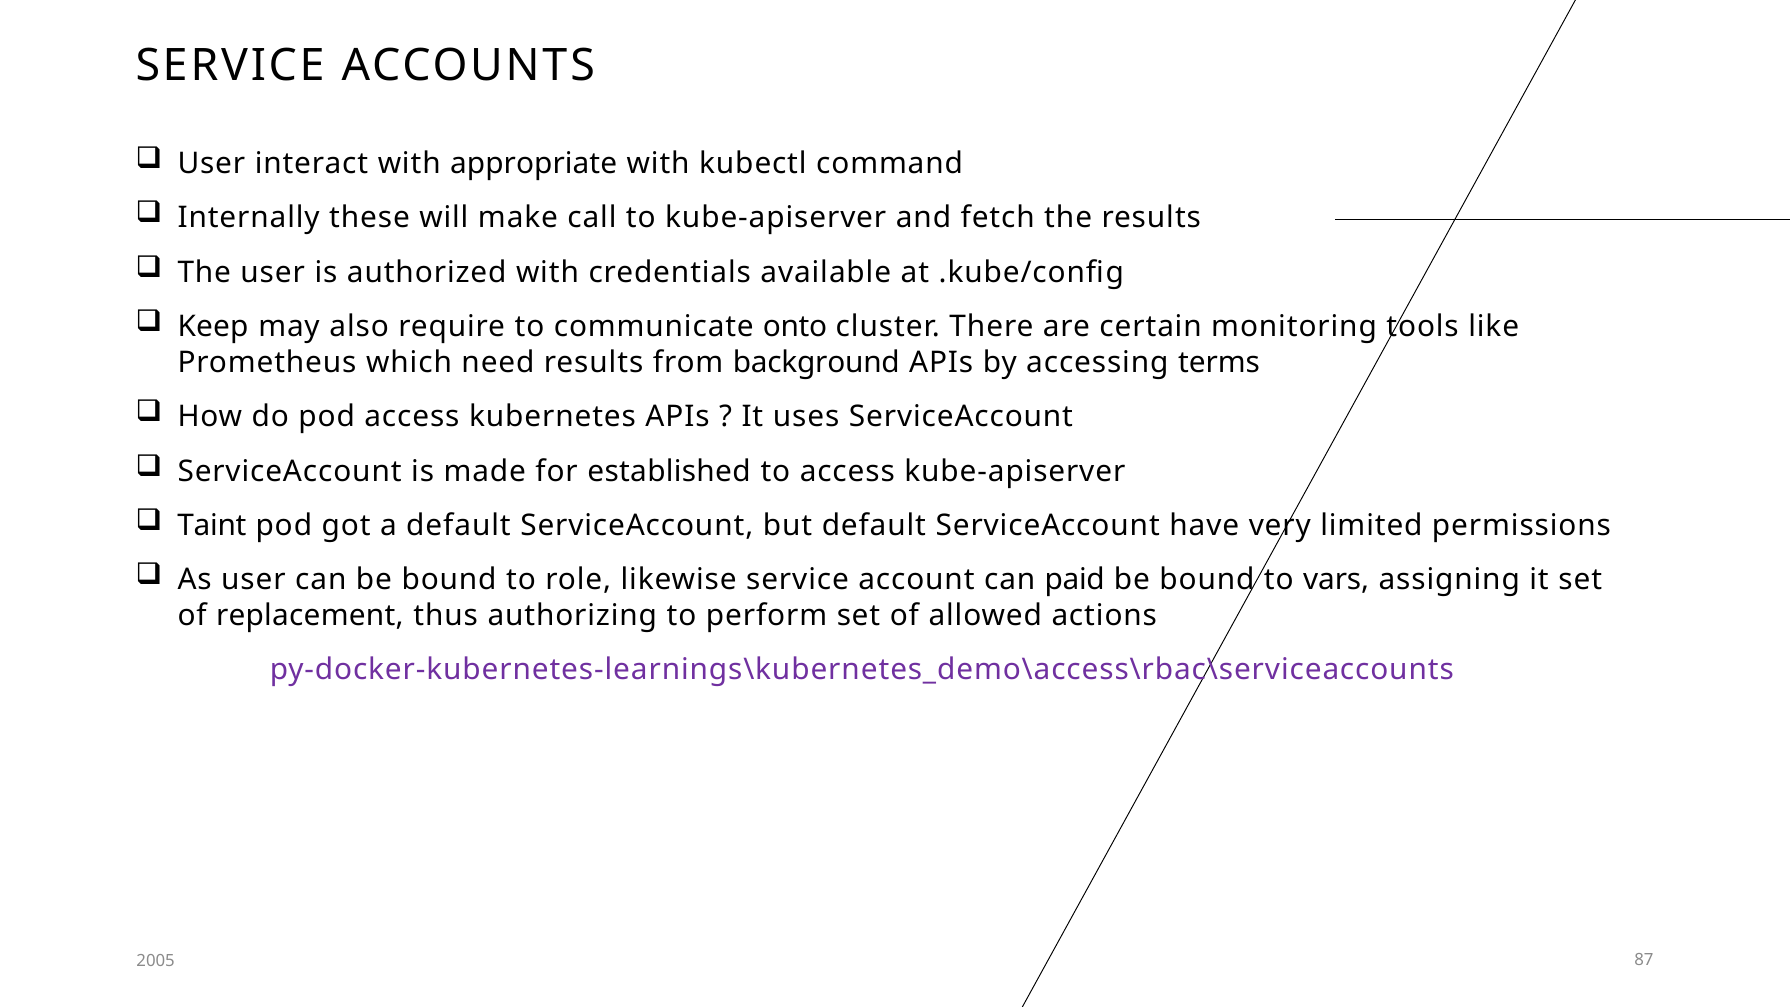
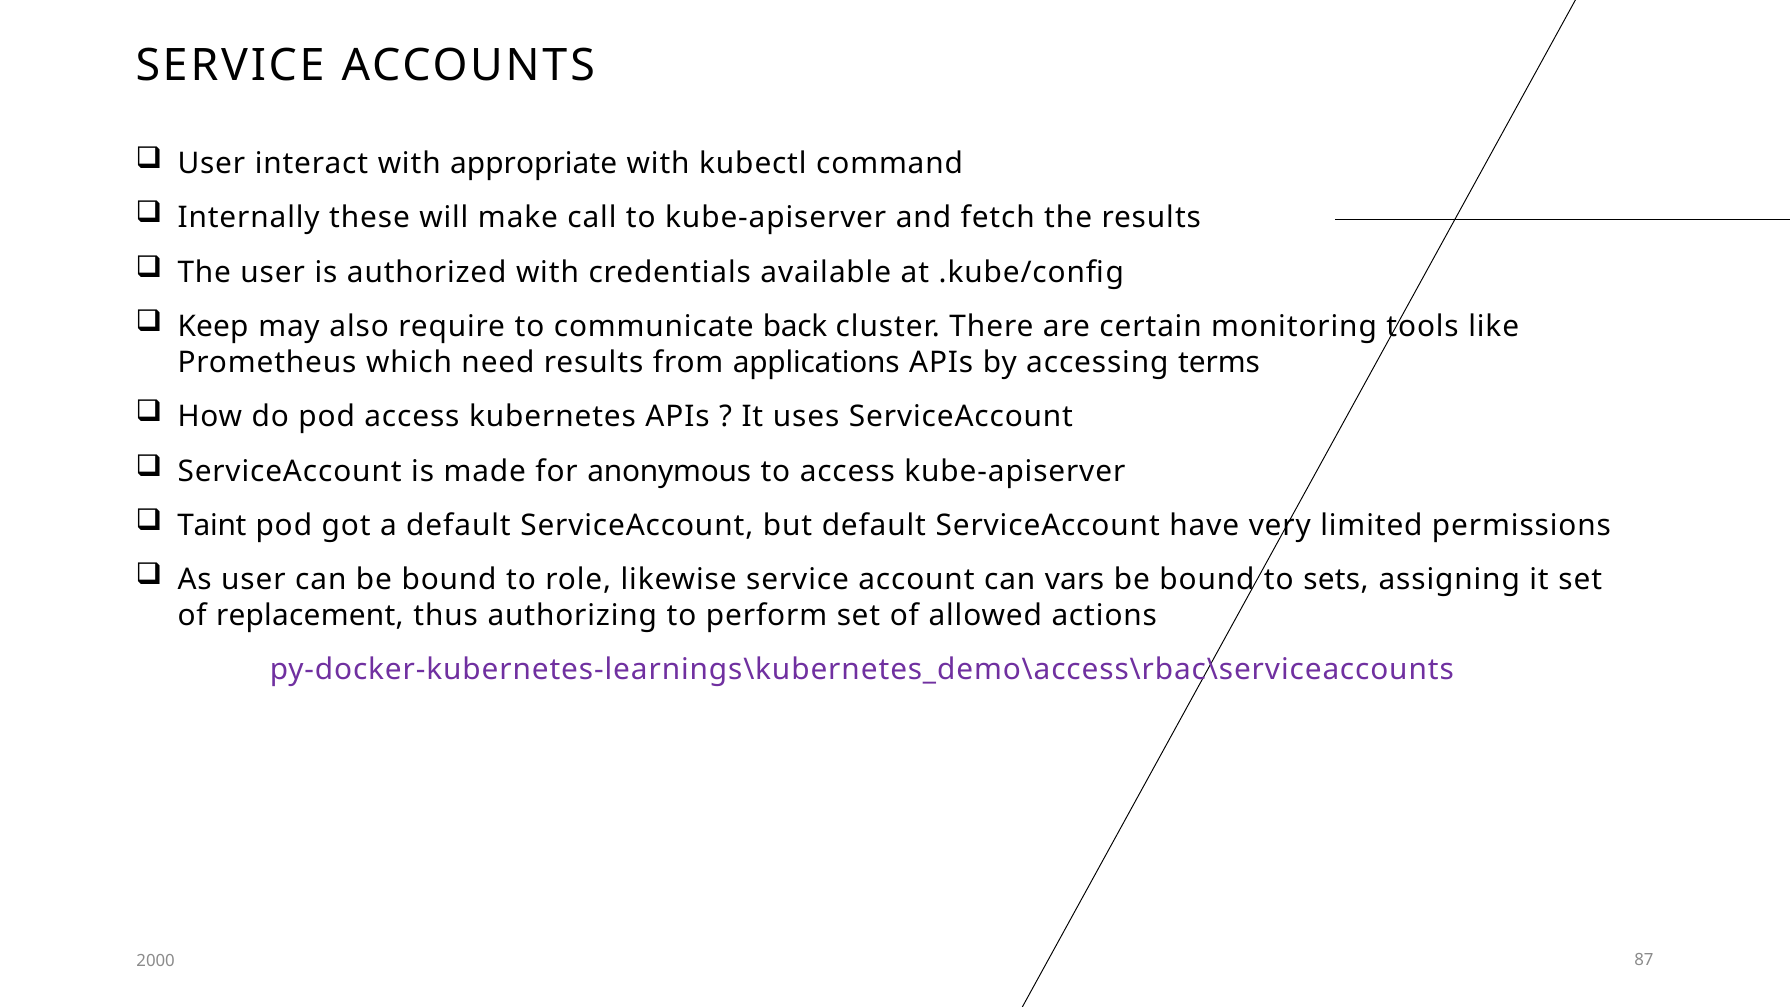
onto: onto -> back
background: background -> applications
established: established -> anonymous
paid: paid -> vars
vars: vars -> sets
2005: 2005 -> 2000
